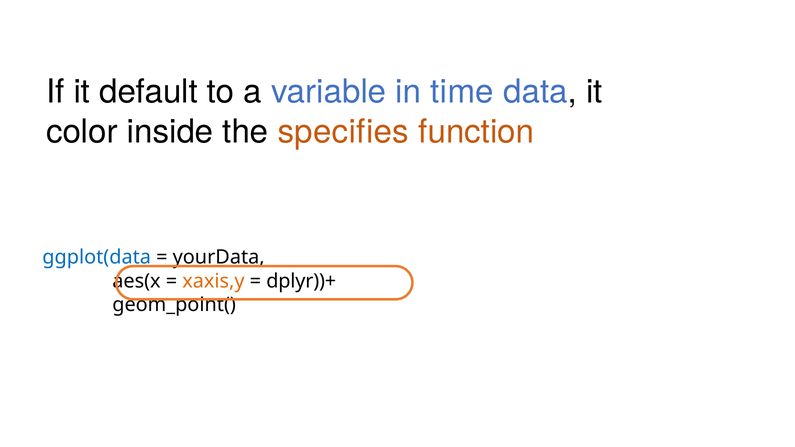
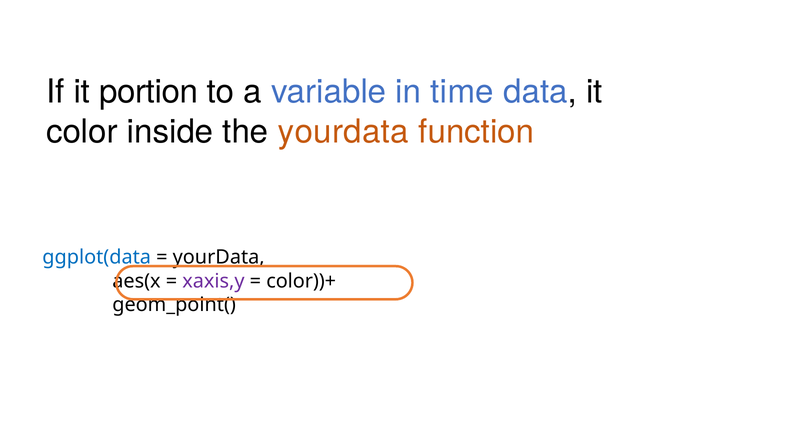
default: default -> portion
the specifies: specifies -> yourdata
xaxis,y colour: orange -> purple
dplyr))+: dplyr))+ -> color))+
